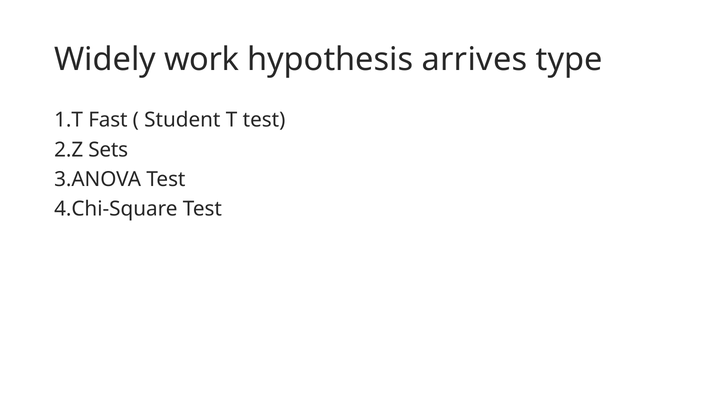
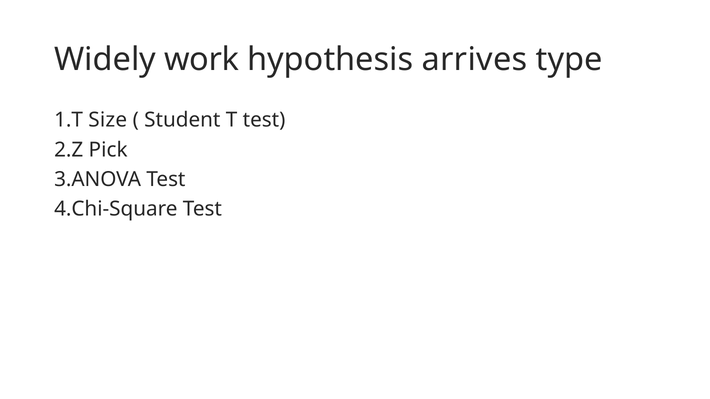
Fast: Fast -> Size
Sets: Sets -> Pick
